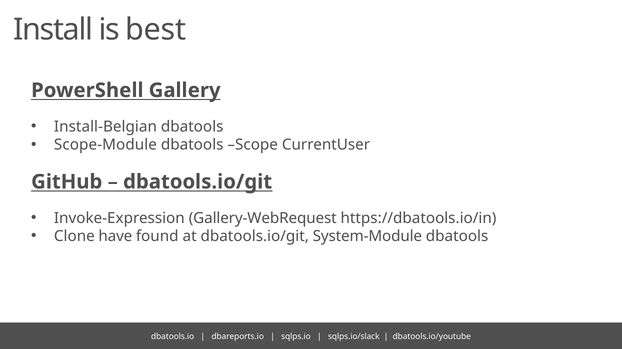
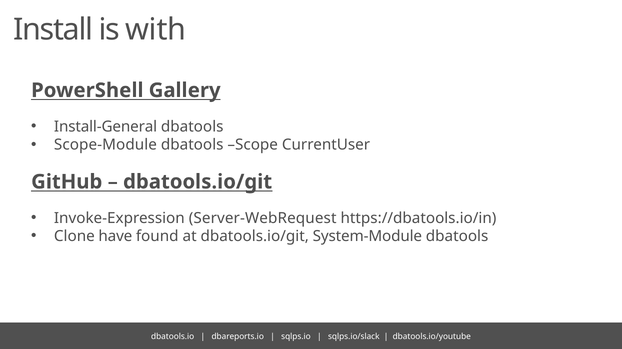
best: best -> with
Install-Belgian: Install-Belgian -> Install-General
Gallery-WebRequest: Gallery-WebRequest -> Server-WebRequest
